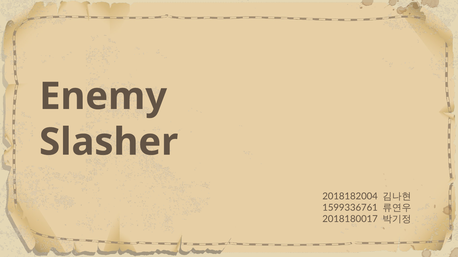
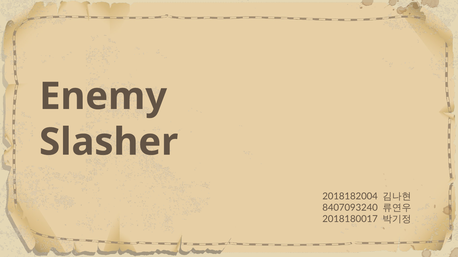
1599336761: 1599336761 -> 8407093240
